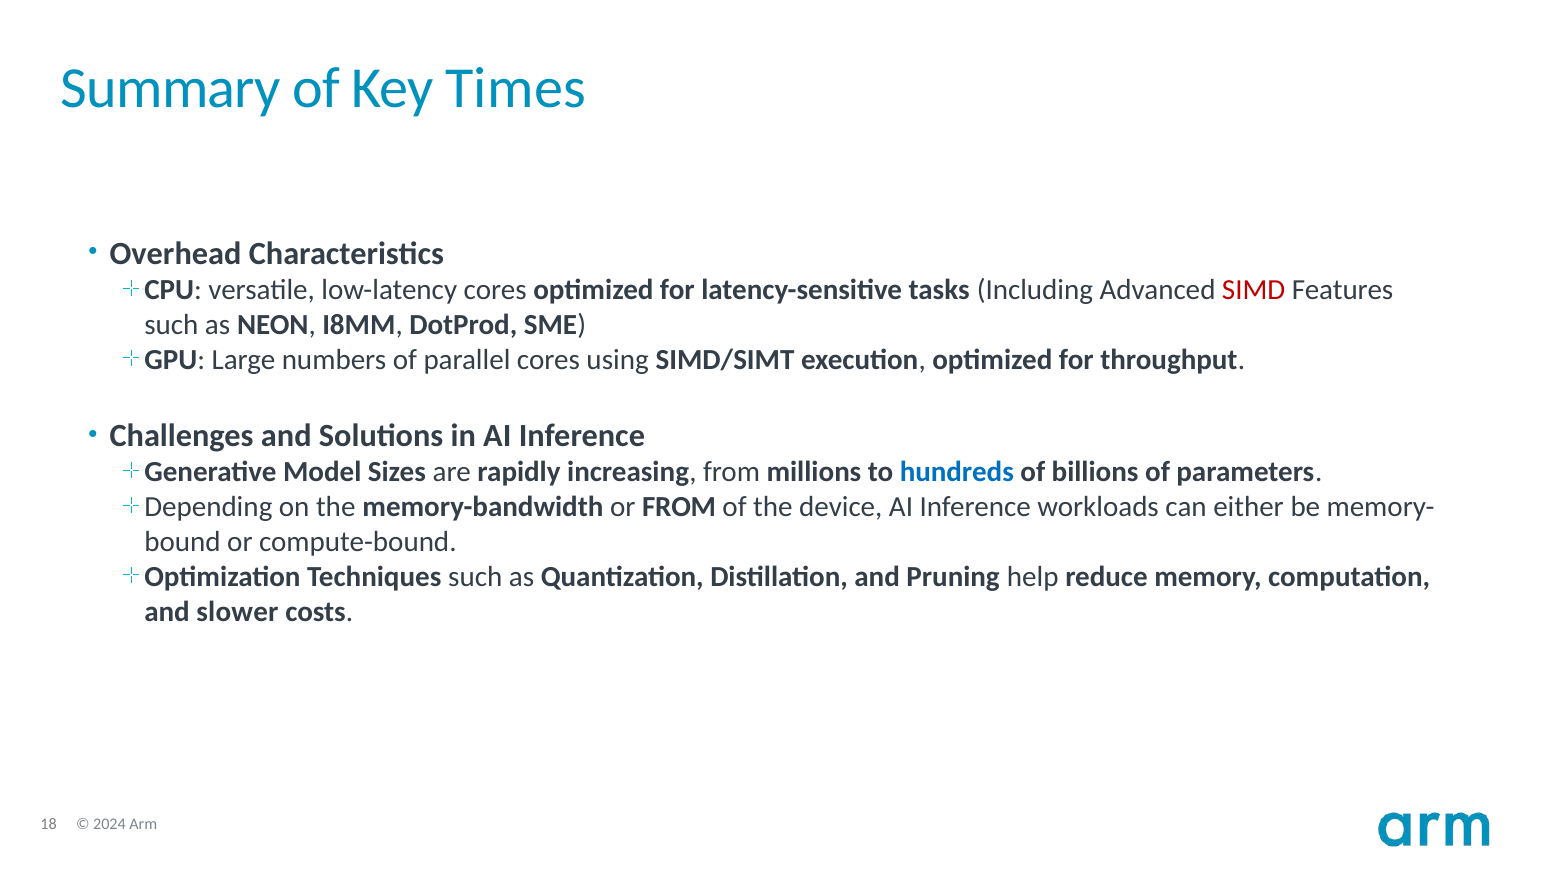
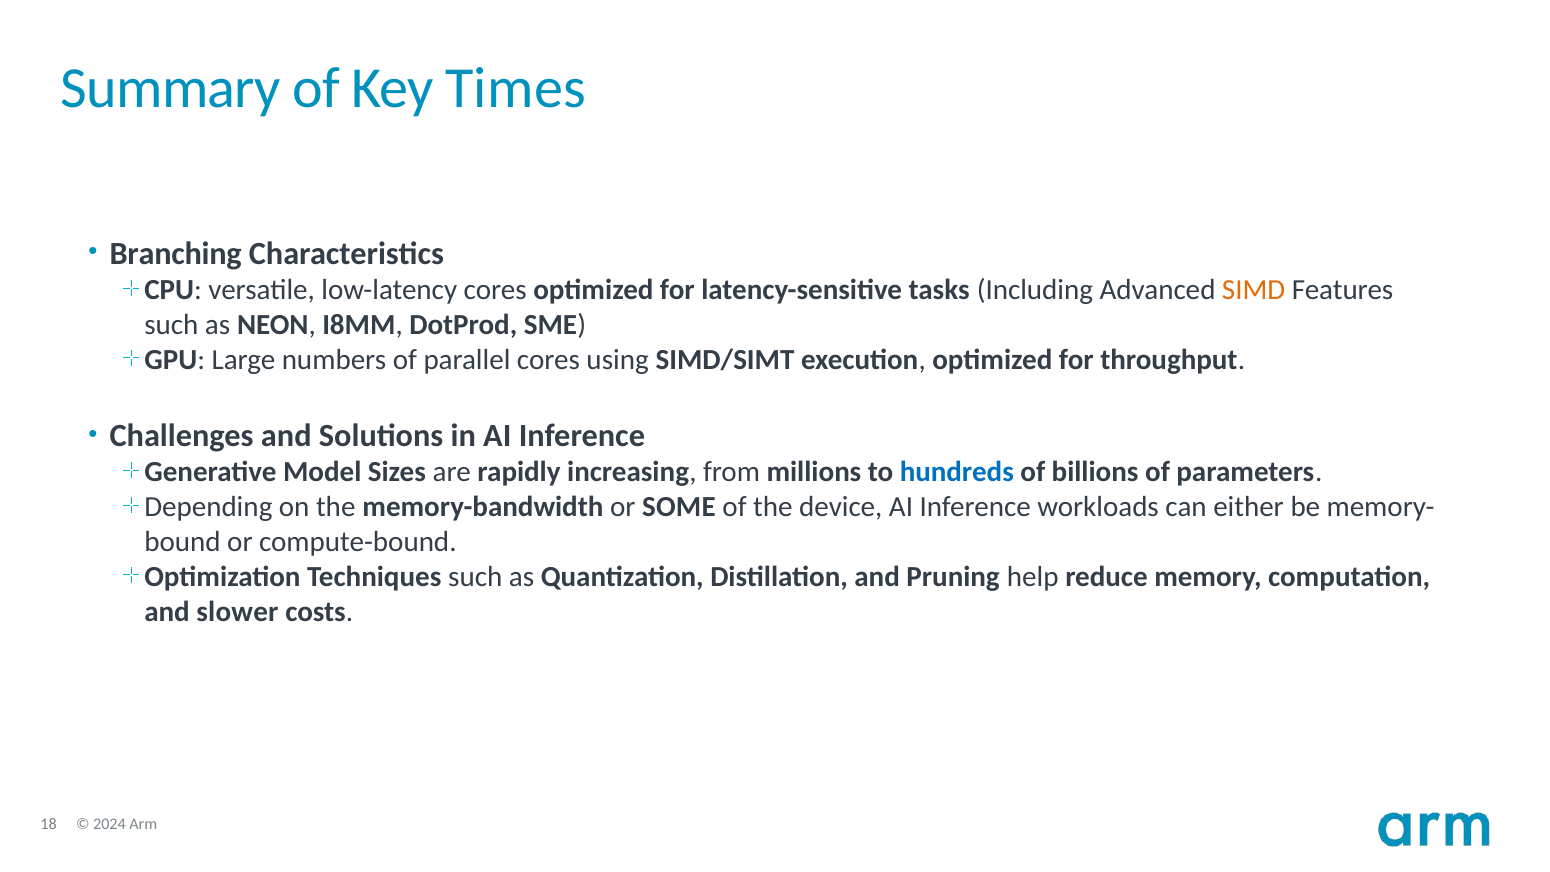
Overhead: Overhead -> Branching
SIMD colour: red -> orange
or FROM: FROM -> SOME
